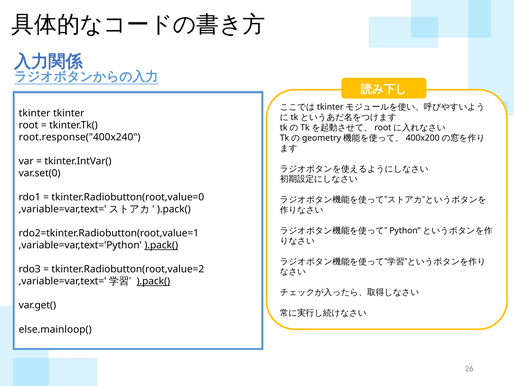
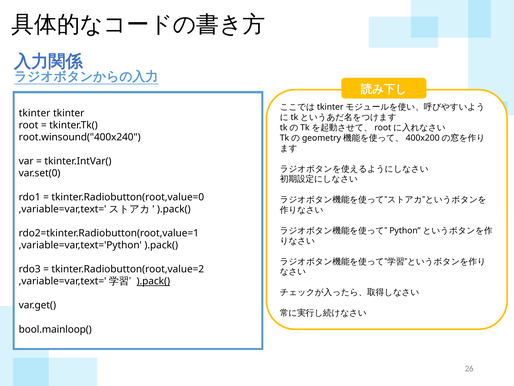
root.response("400x240: root.response("400x240 -> root.winsound("400x240
).pack( at (161, 245) underline: present -> none
else.mainloop(: else.mainloop( -> bool.mainloop(
